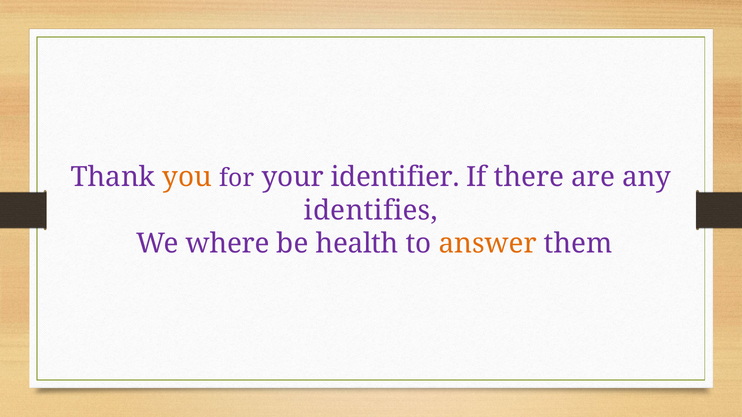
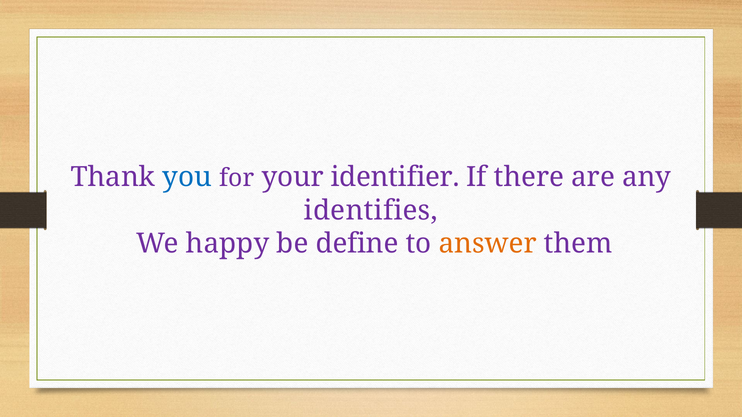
you colour: orange -> blue
where: where -> happy
health: health -> define
